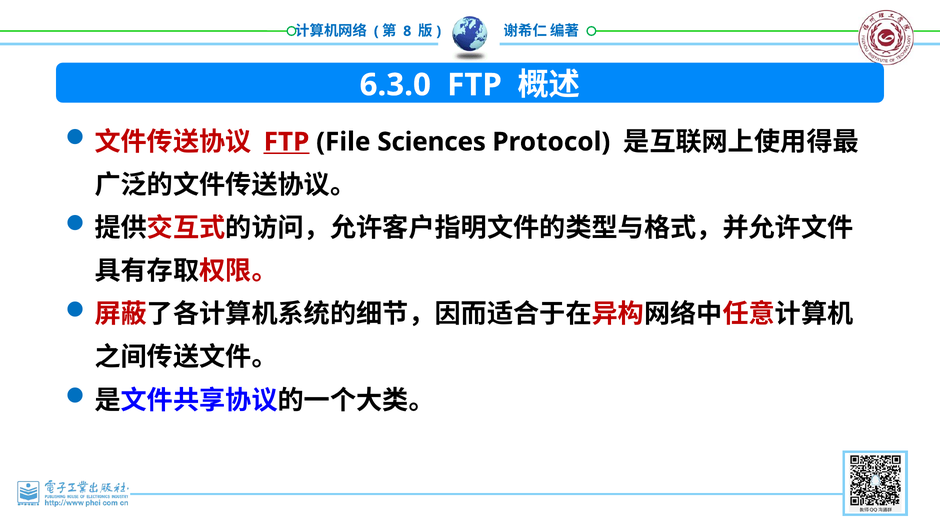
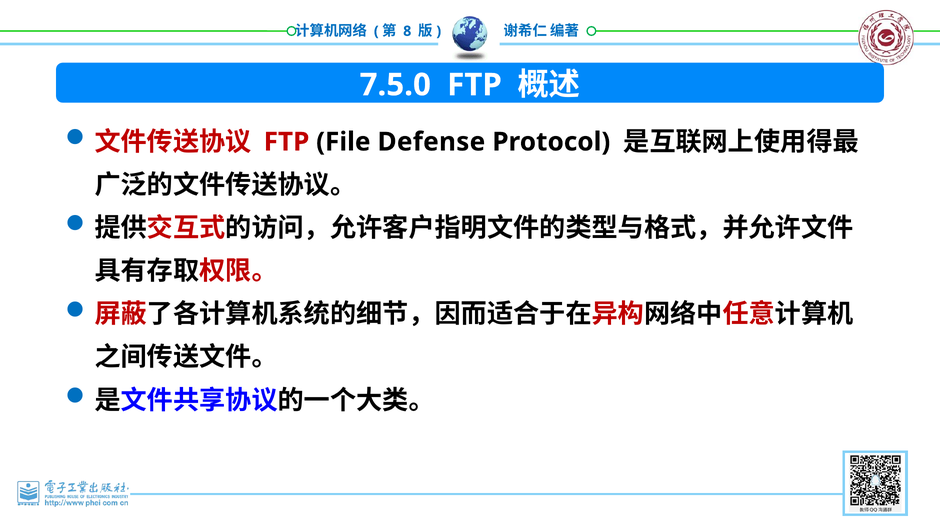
6.3.0: 6.3.0 -> 7.5.0
FTP at (287, 142) underline: present -> none
Sciences: Sciences -> Defense
